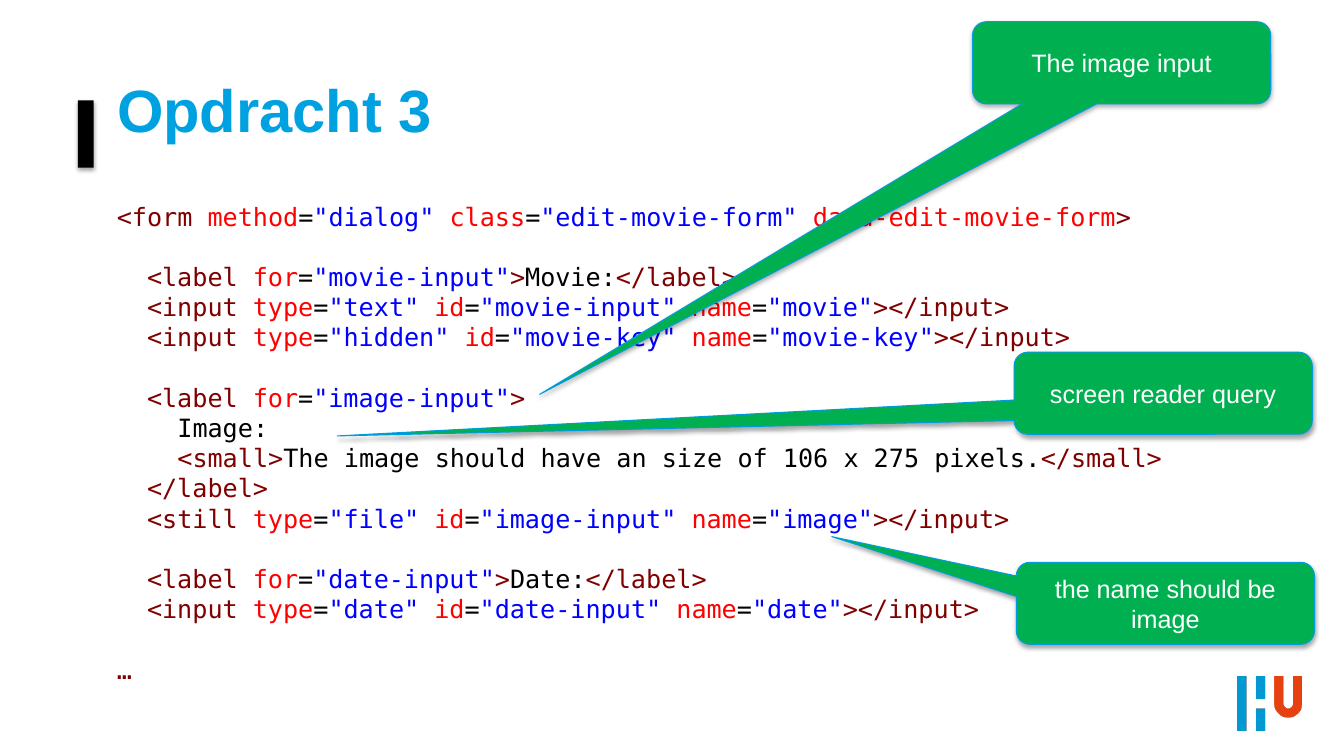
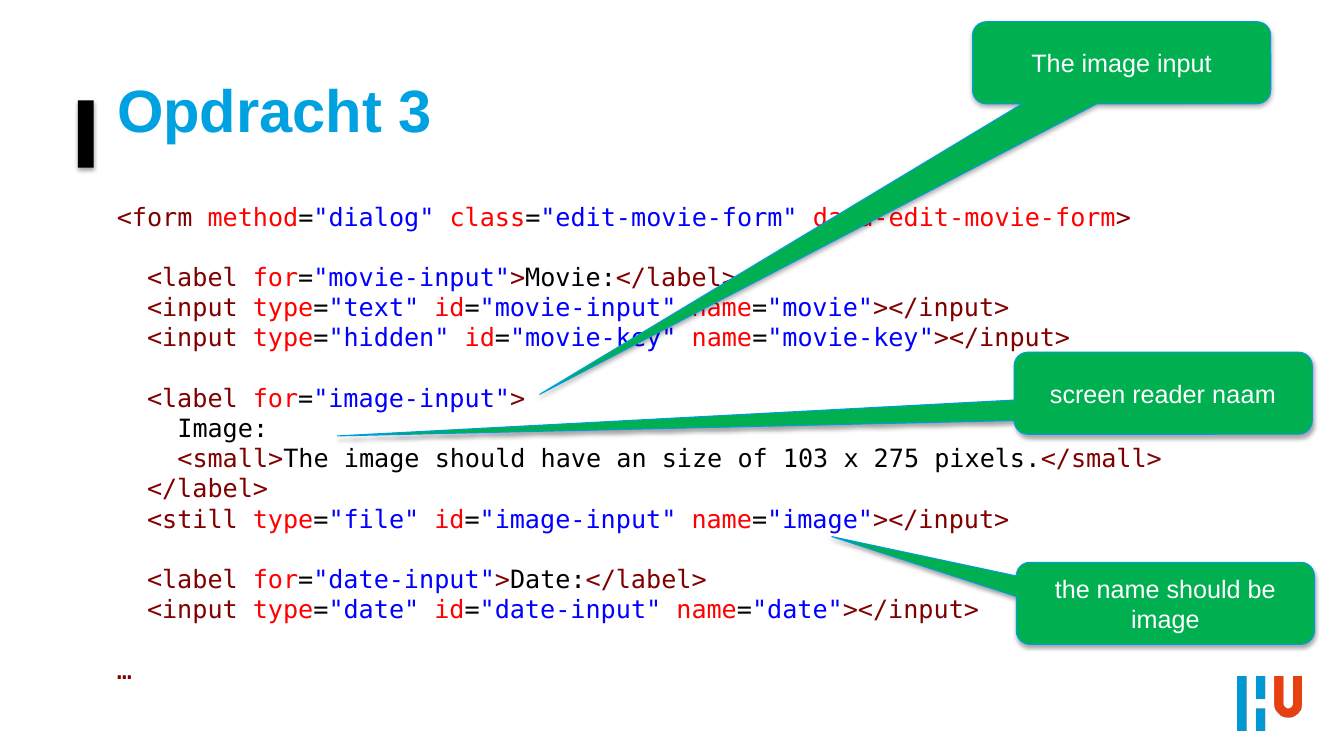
query: query -> naam
106: 106 -> 103
